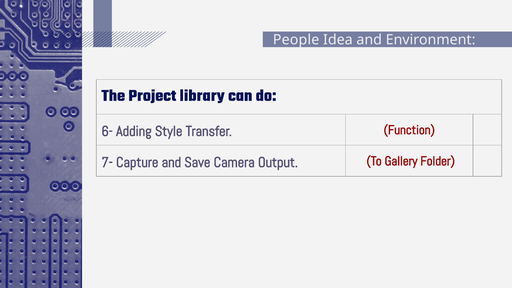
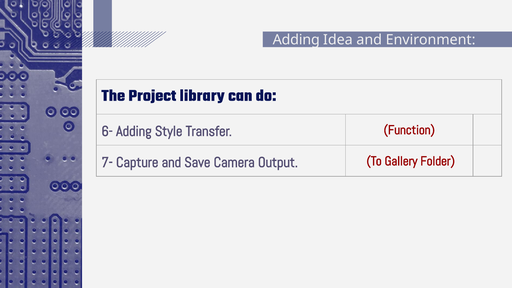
People at (296, 40): People -> Adding
